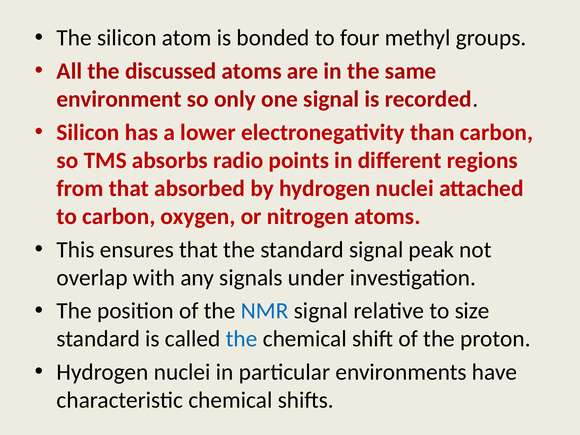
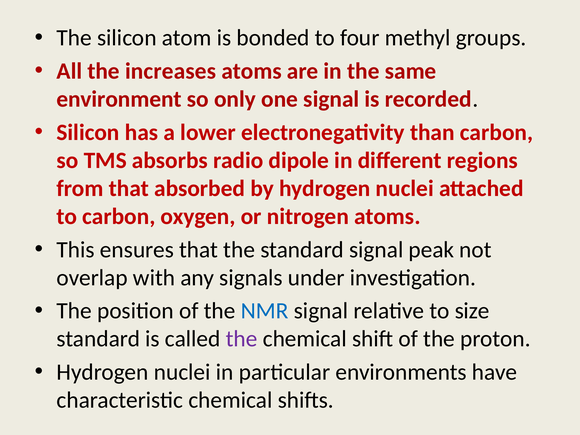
discussed: discussed -> increases
points: points -> dipole
the at (242, 339) colour: blue -> purple
